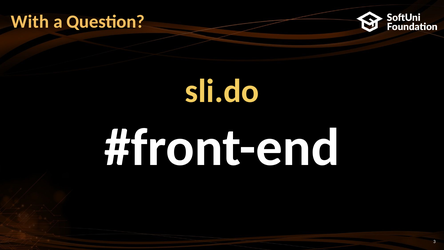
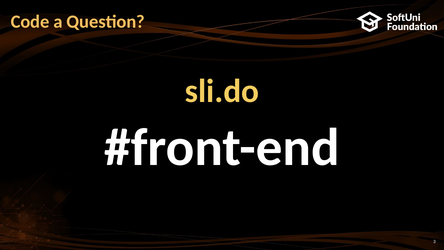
With: With -> Code
